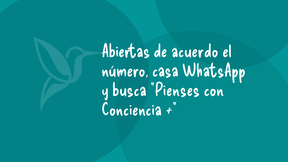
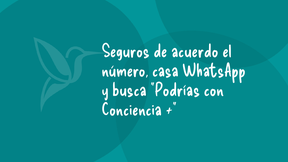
Abiertas: Abiertas -> Seguros
Pienses: Pienses -> Podrías
